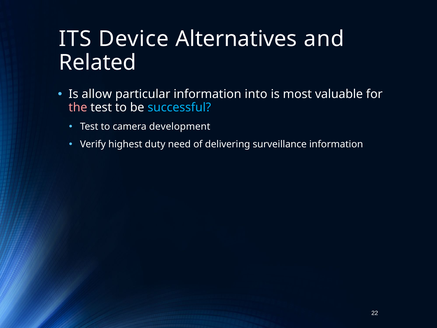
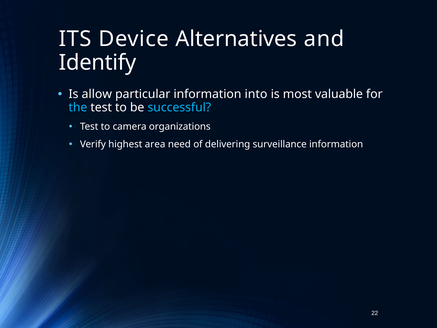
Related: Related -> Identify
the colour: pink -> light blue
development: development -> organizations
duty: duty -> area
